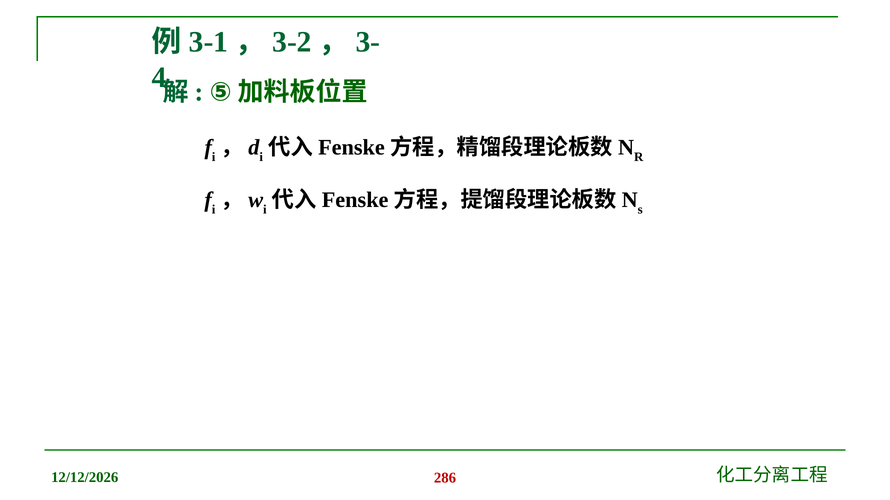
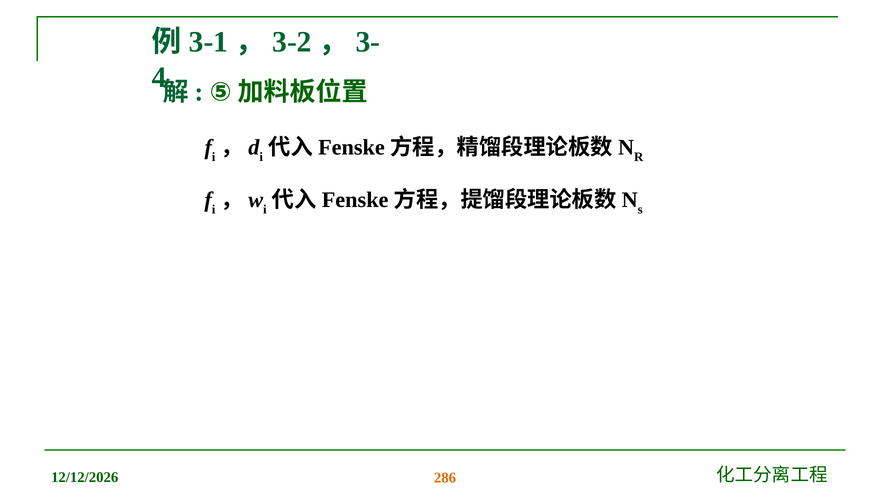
286 colour: red -> orange
